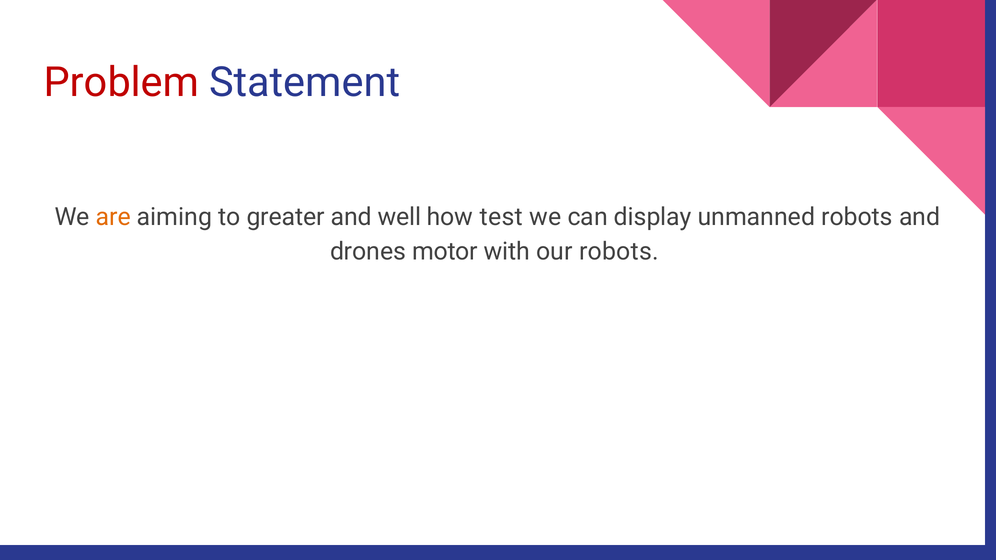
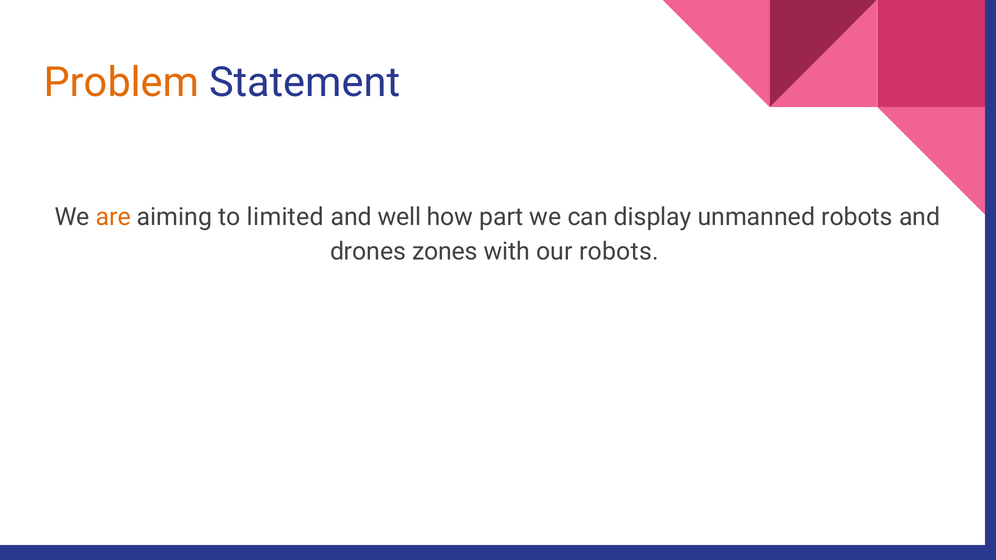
Problem colour: red -> orange
greater: greater -> limited
test: test -> part
motor: motor -> zones
